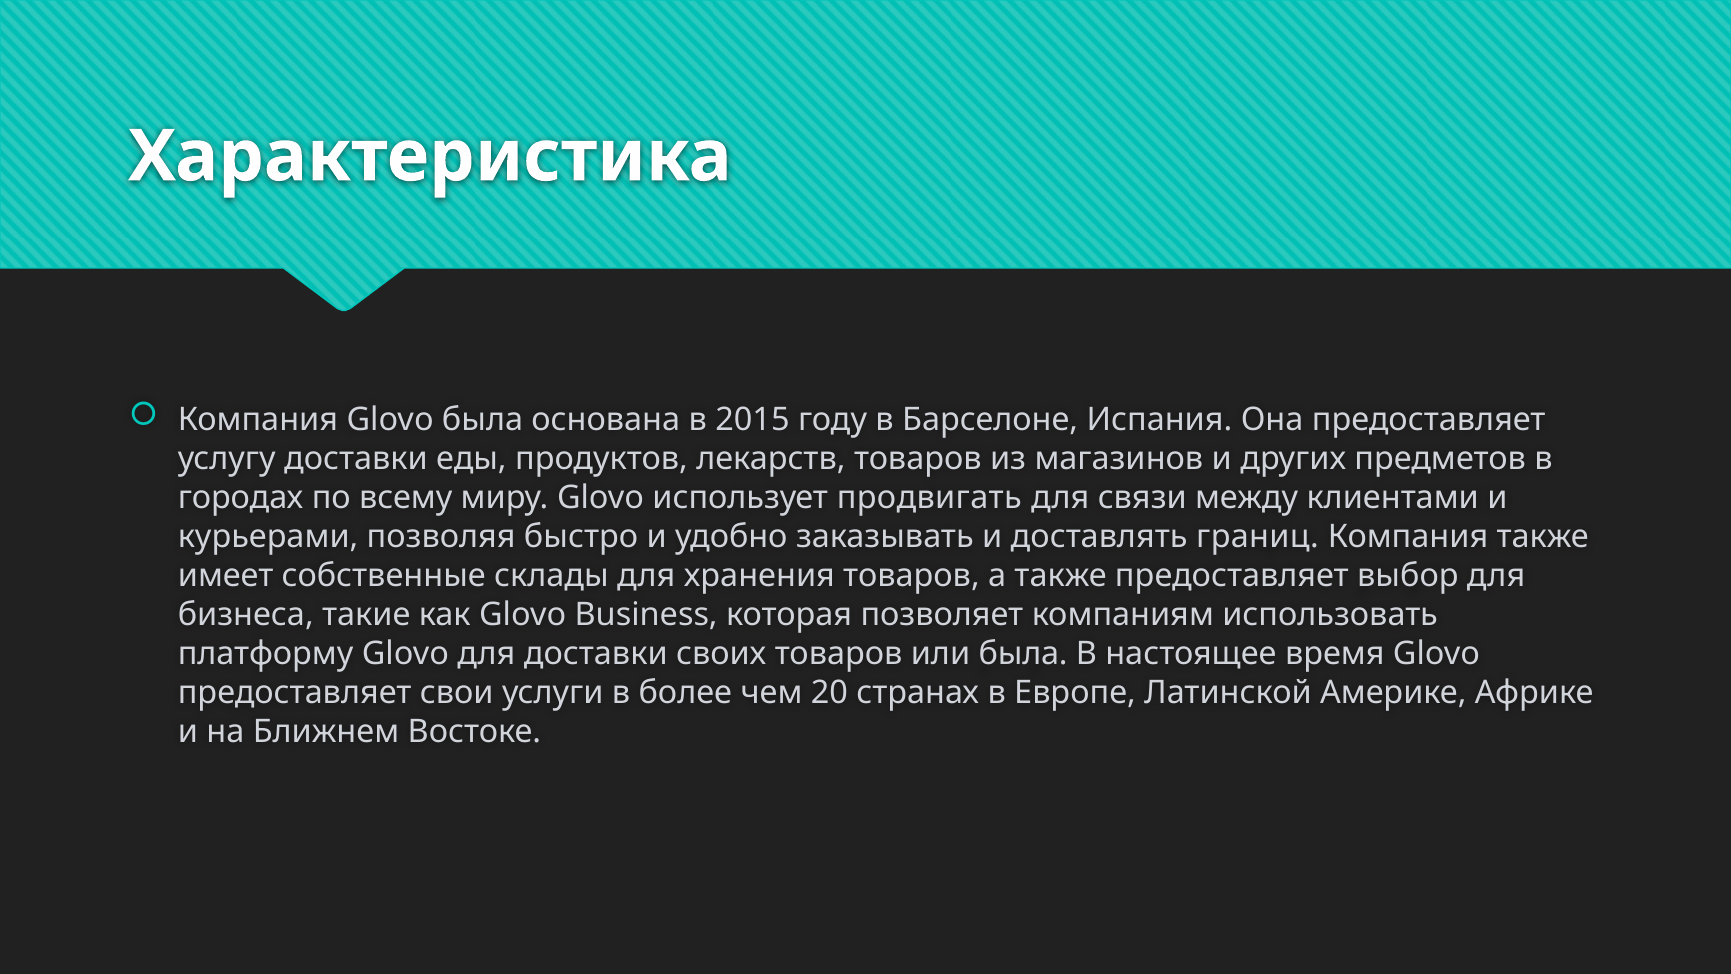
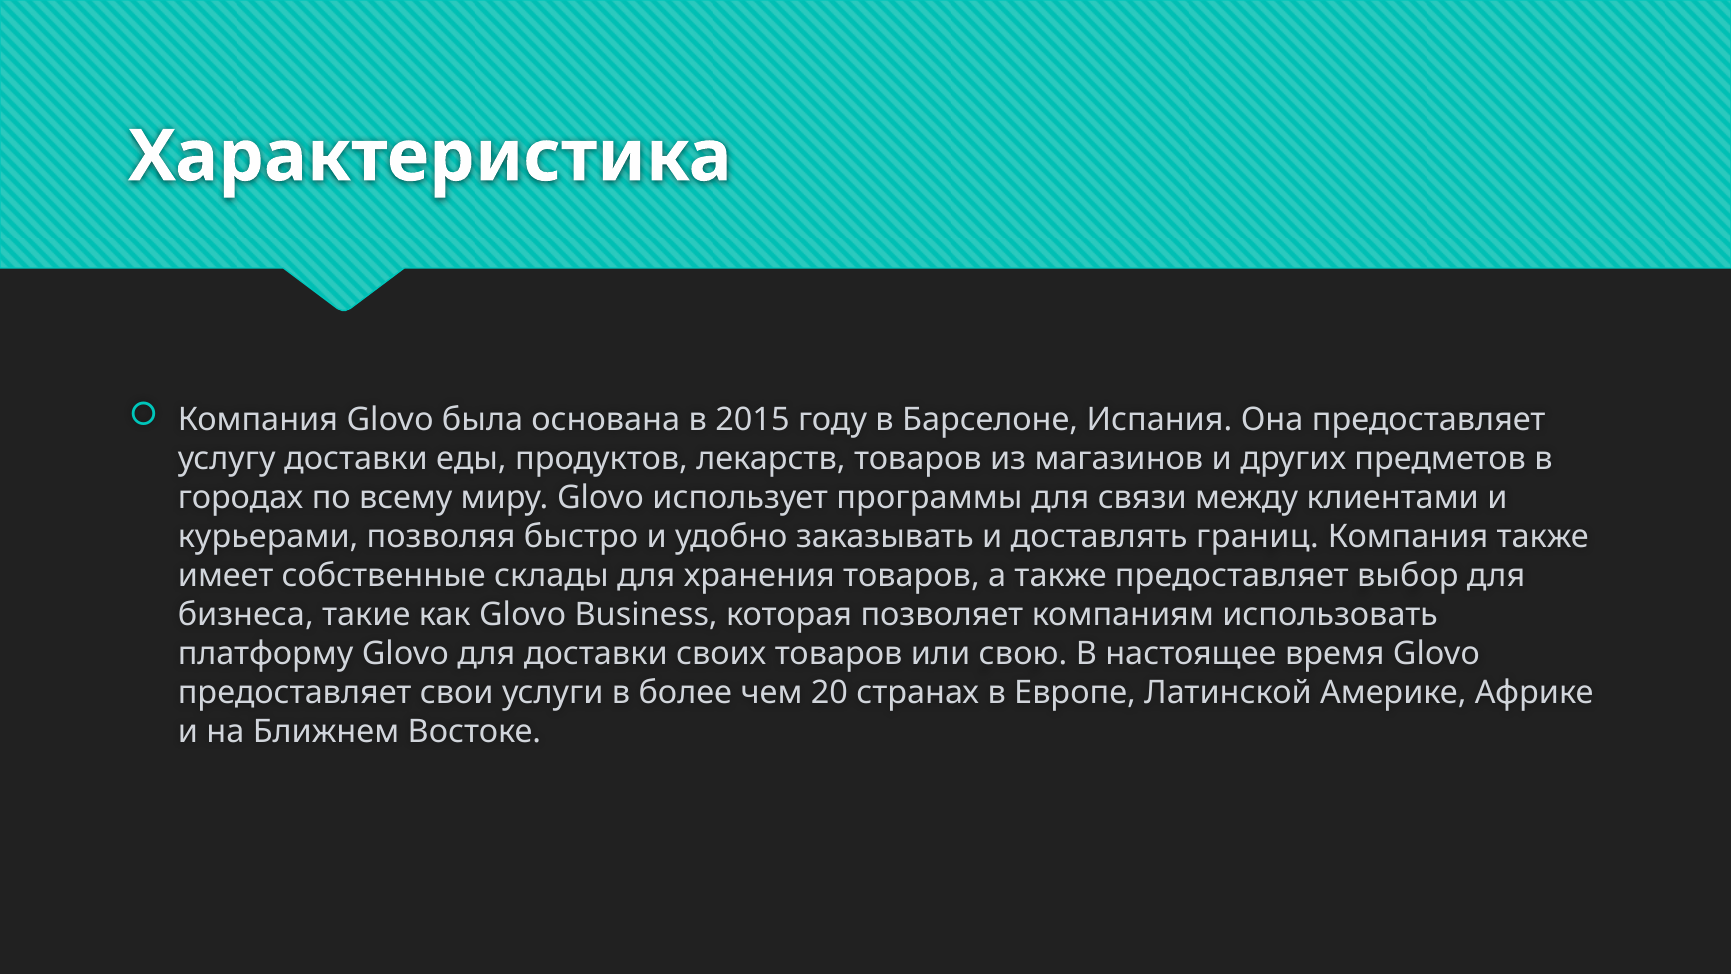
продвигать: продвигать -> программы
или была: была -> свою
